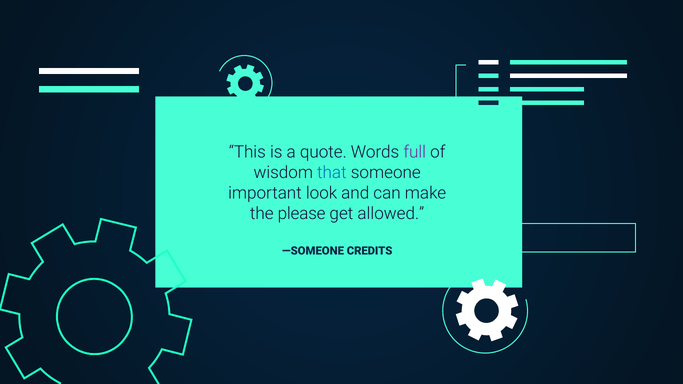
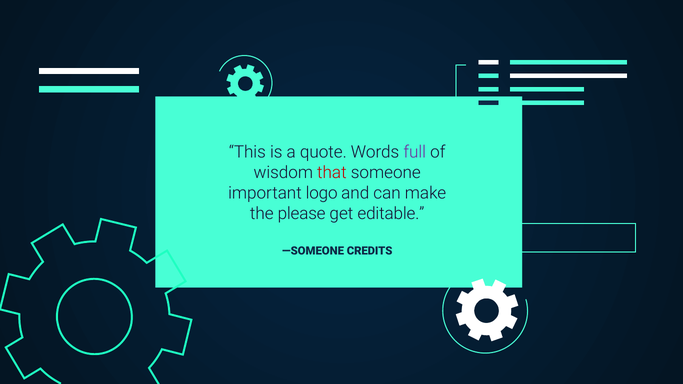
that colour: blue -> red
look: look -> logo
allowed: allowed -> editable
